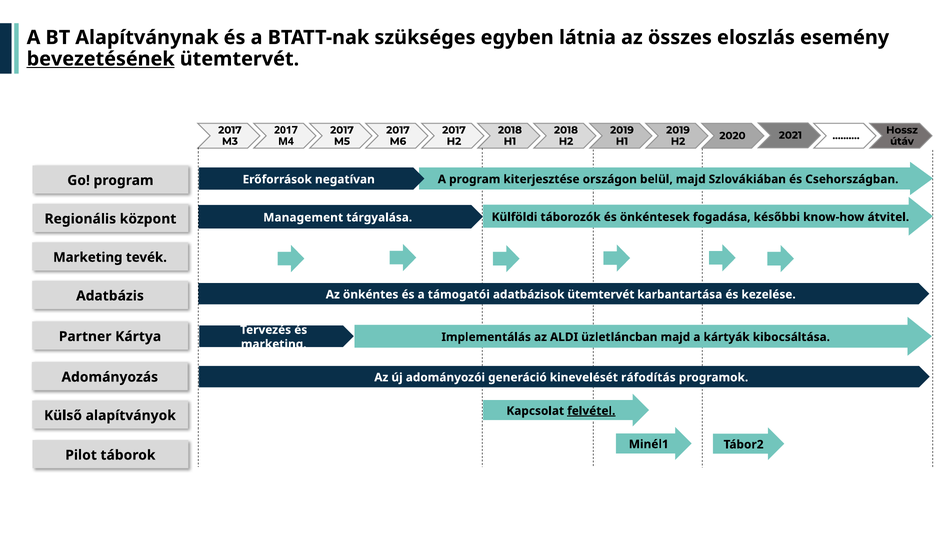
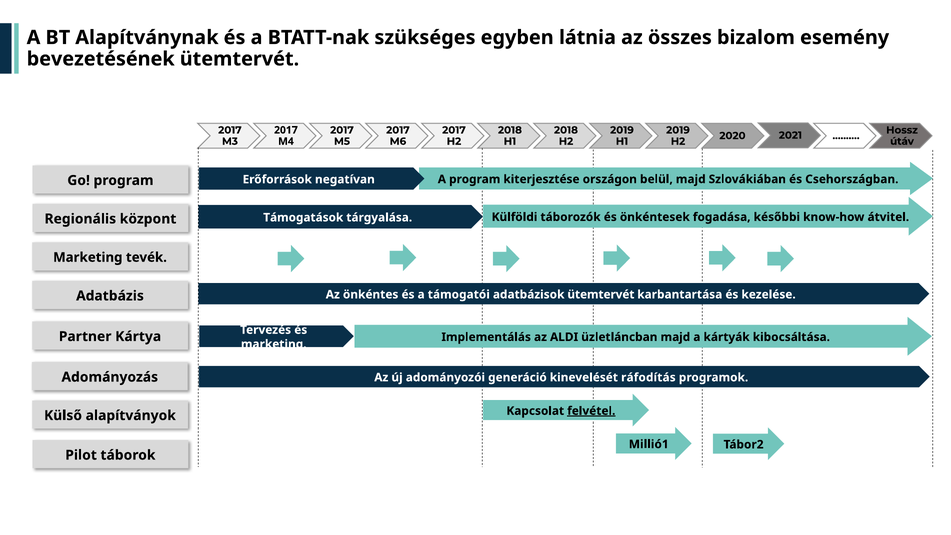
eloszlás: eloszlás -> bizalom
bevezetésének underline: present -> none
Management: Management -> Támogatások
Minél1: Minél1 -> Millió1
